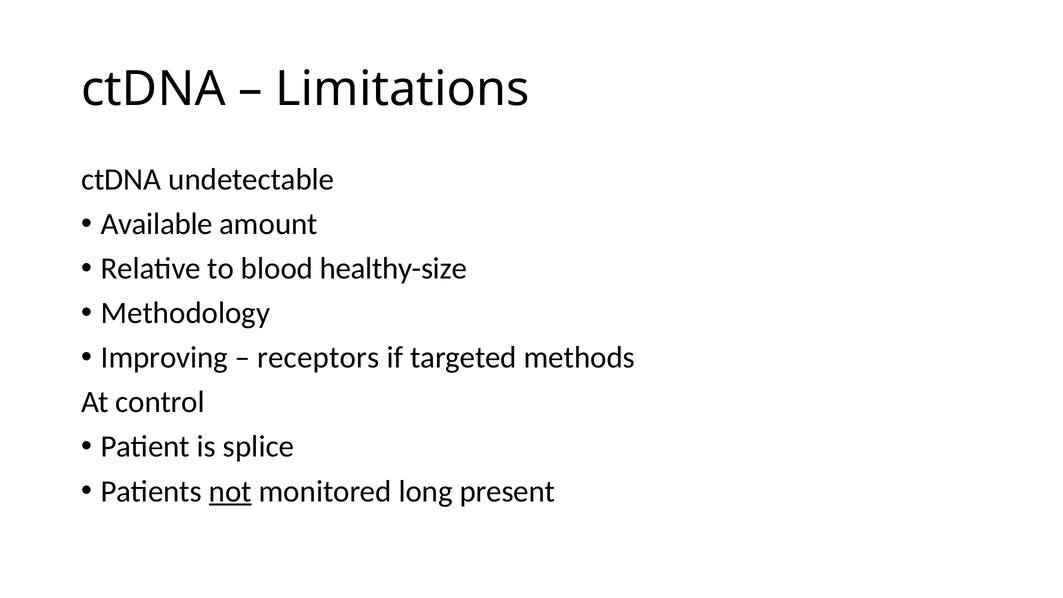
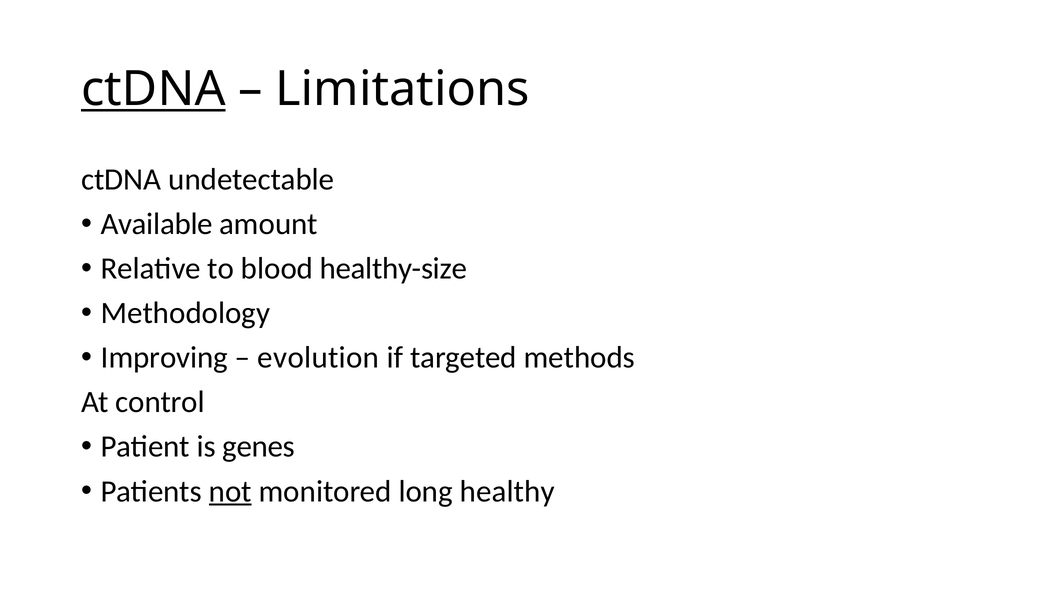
ctDNA at (153, 89) underline: none -> present
receptors: receptors -> evolution
splice: splice -> genes
present: present -> healthy
